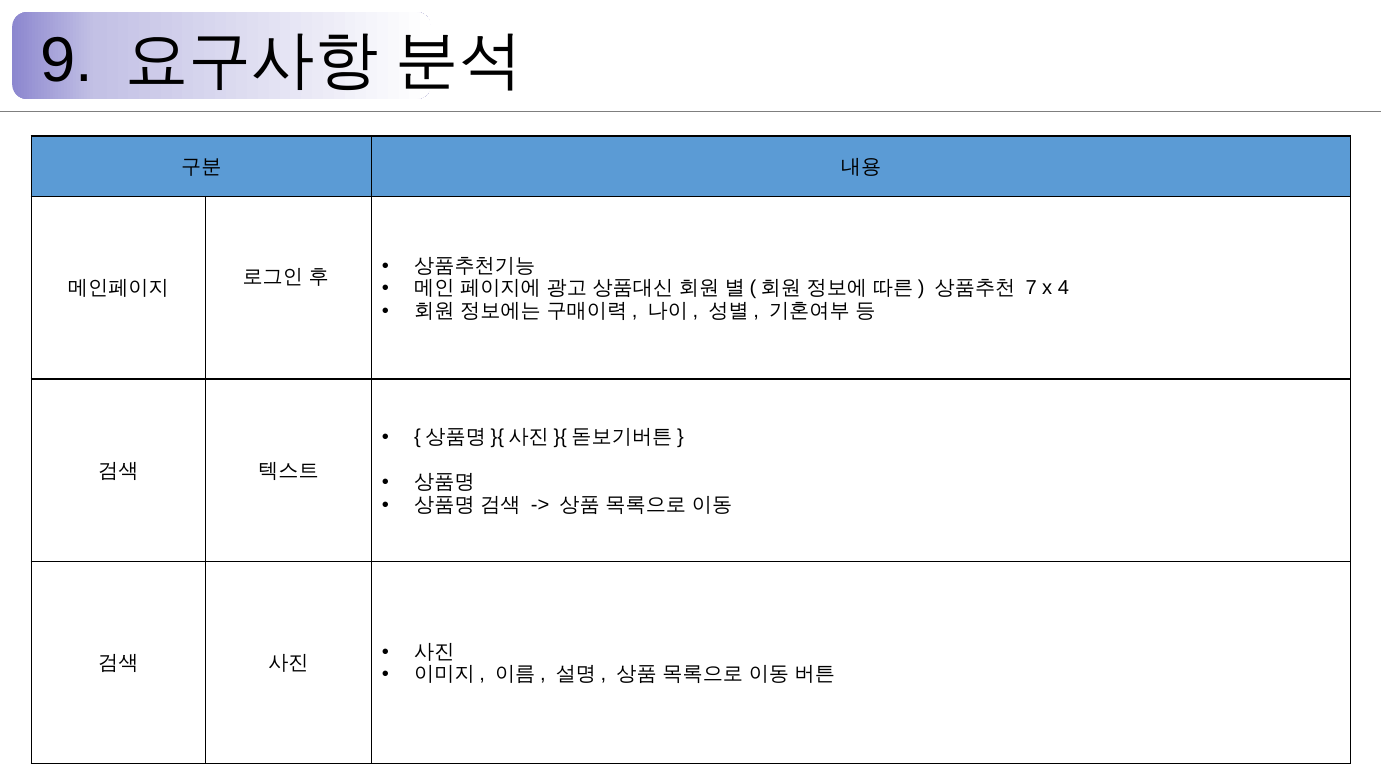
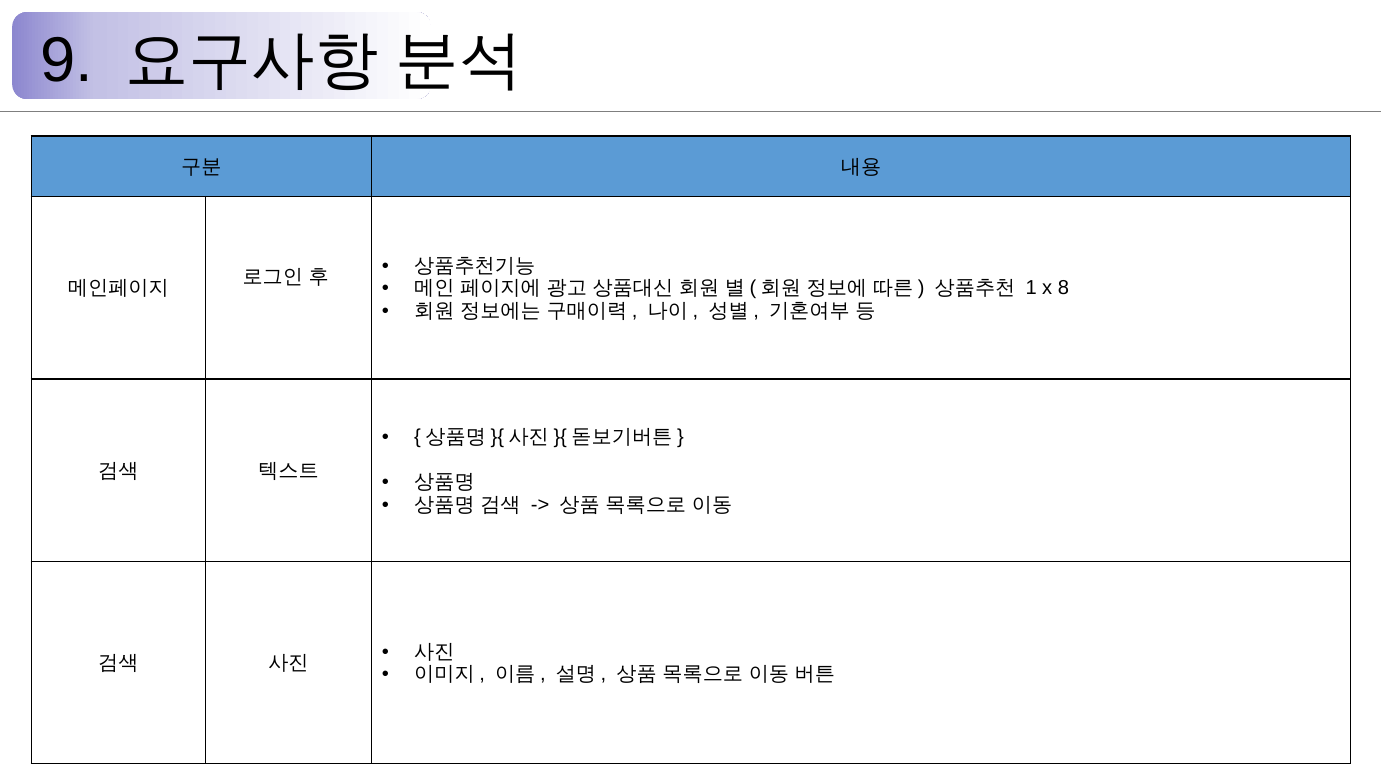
7: 7 -> 1
4: 4 -> 8
